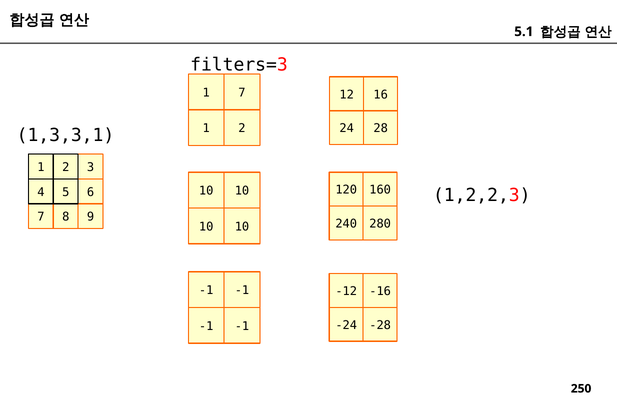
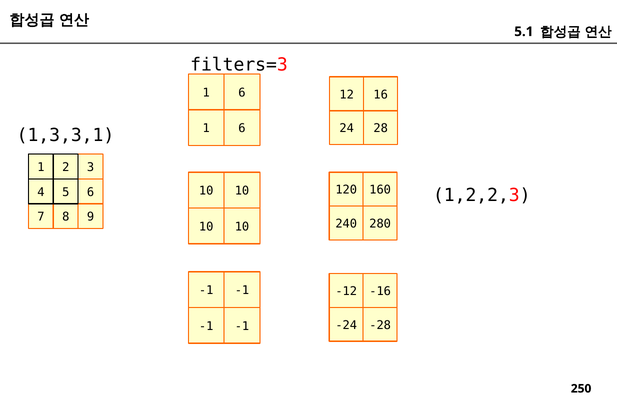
7 at (242, 93): 7 -> 6
2 at (242, 129): 2 -> 6
